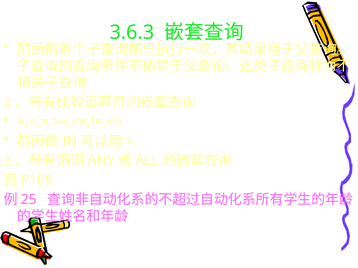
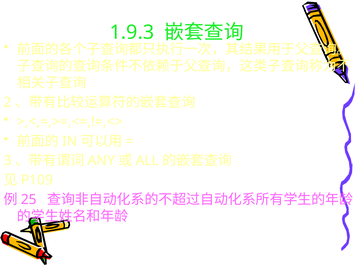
3.6.3: 3.6.3 -> 1.9.3
